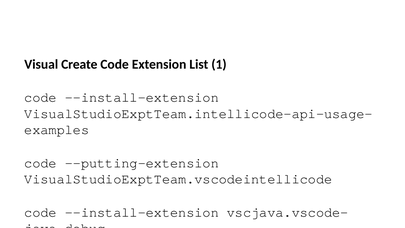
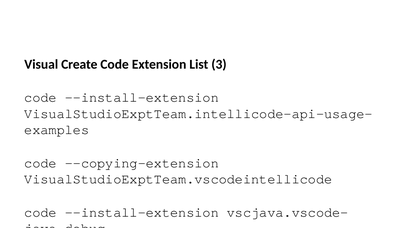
1: 1 -> 3
--putting-extension: --putting-extension -> --copying-extension
